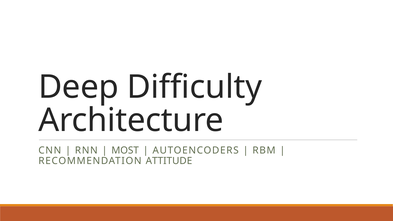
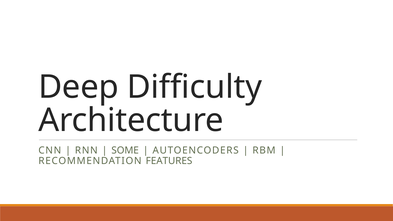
MOST: MOST -> SOME
ATTITUDE: ATTITUDE -> FEATURES
